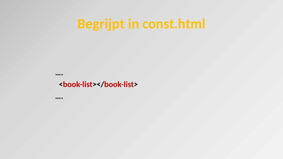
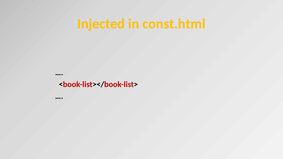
Begrijpt: Begrijpt -> Injected
